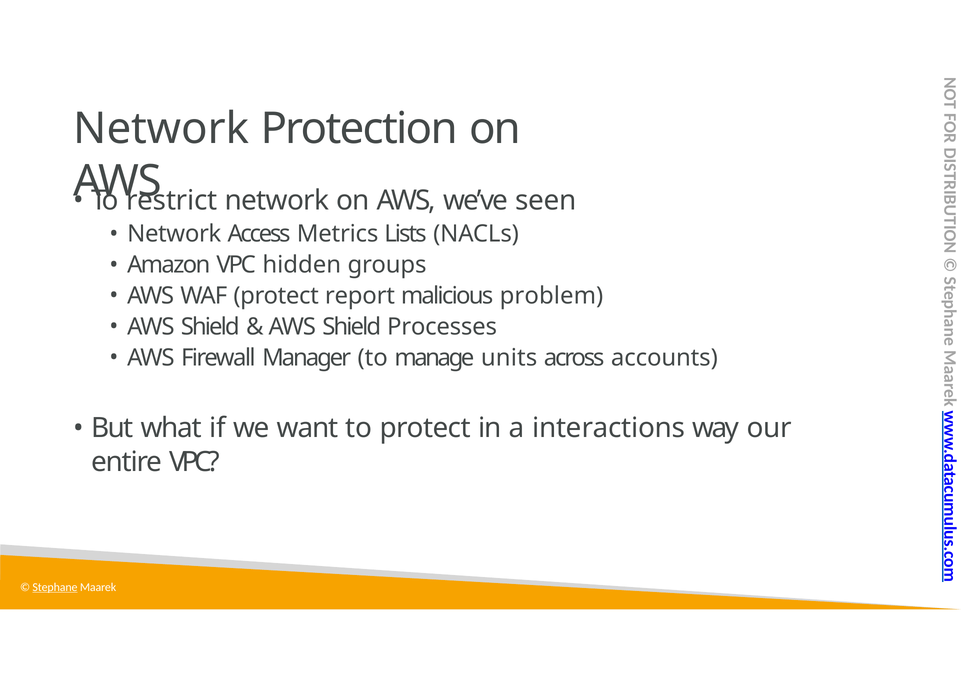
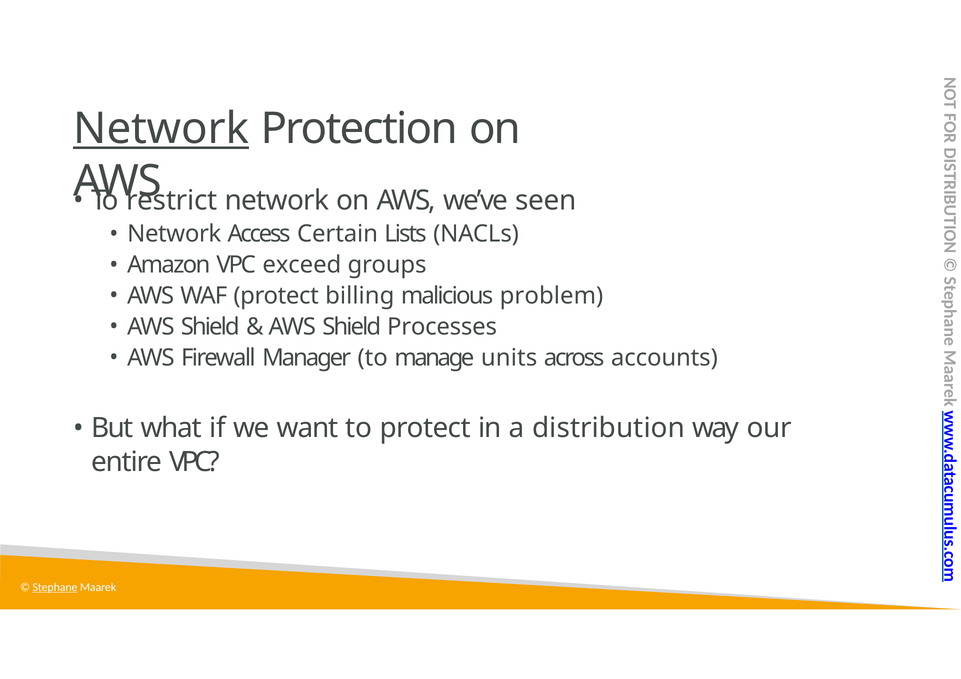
Network at (161, 129) underline: none -> present
Metrics: Metrics -> Certain
hidden: hidden -> exceed
report: report -> billing
interactions: interactions -> distribution
